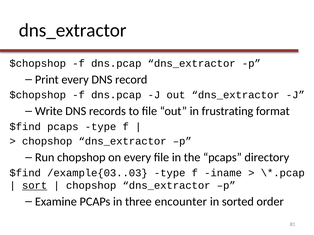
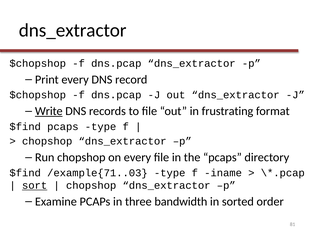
Write underline: none -> present
/example{03..03: /example{03..03 -> /example{71..03
encounter: encounter -> bandwidth
